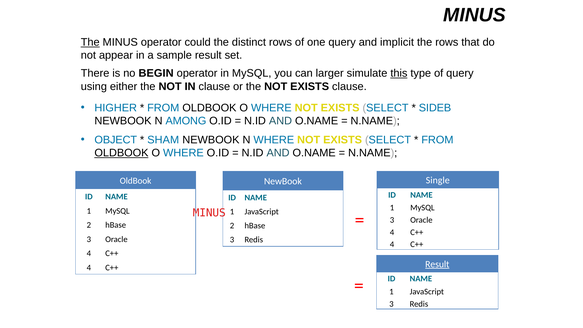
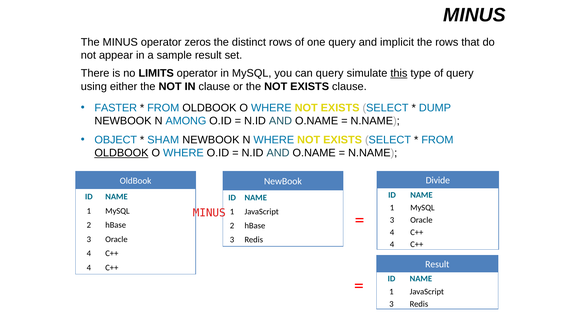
The at (90, 42) underline: present -> none
could: could -> zeros
BEGIN: BEGIN -> LIMITS
can larger: larger -> query
HIGHER: HIGHER -> FASTER
SIDEB: SIDEB -> DUMP
Single: Single -> Divide
Result at (437, 264) underline: present -> none
